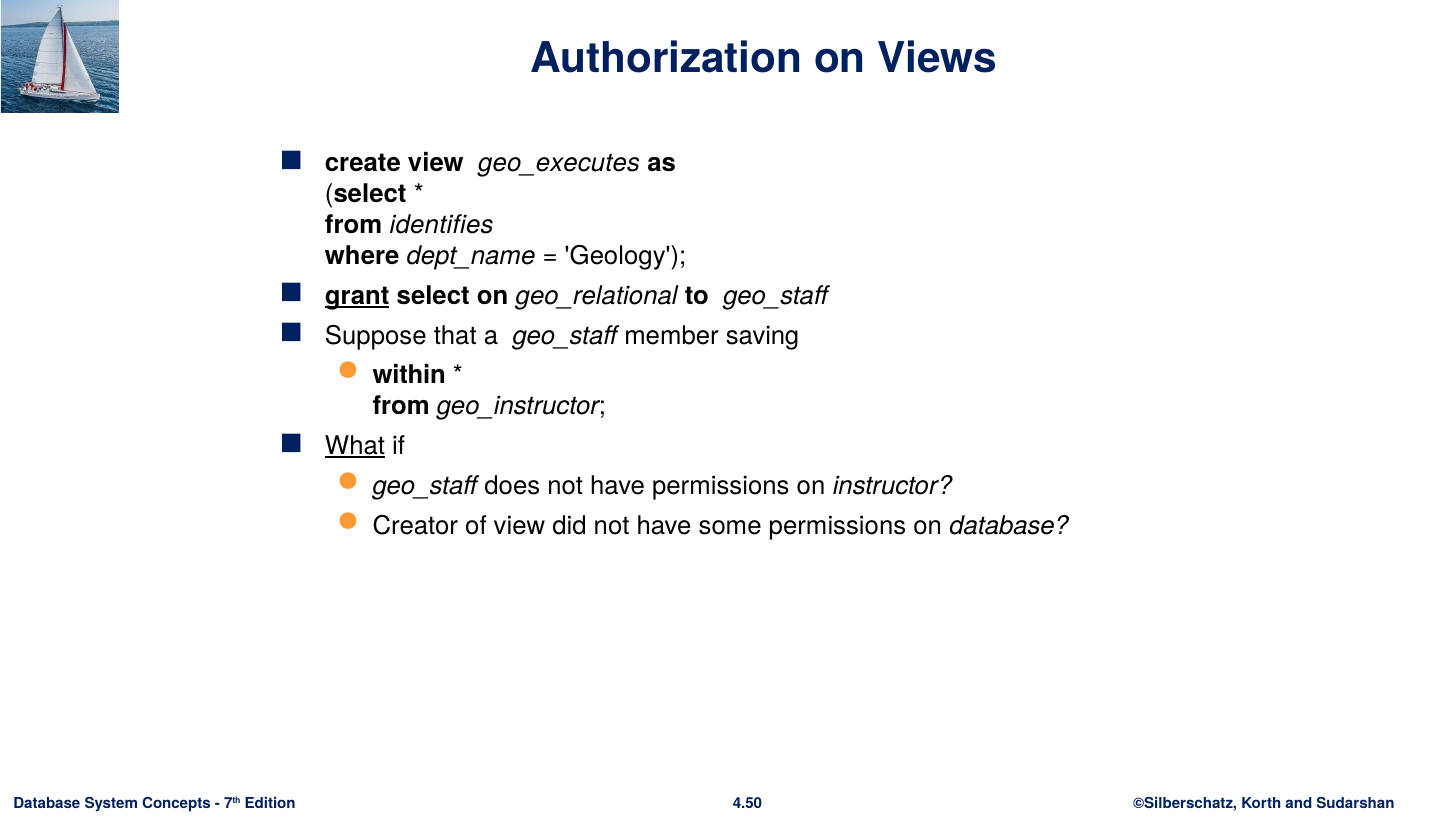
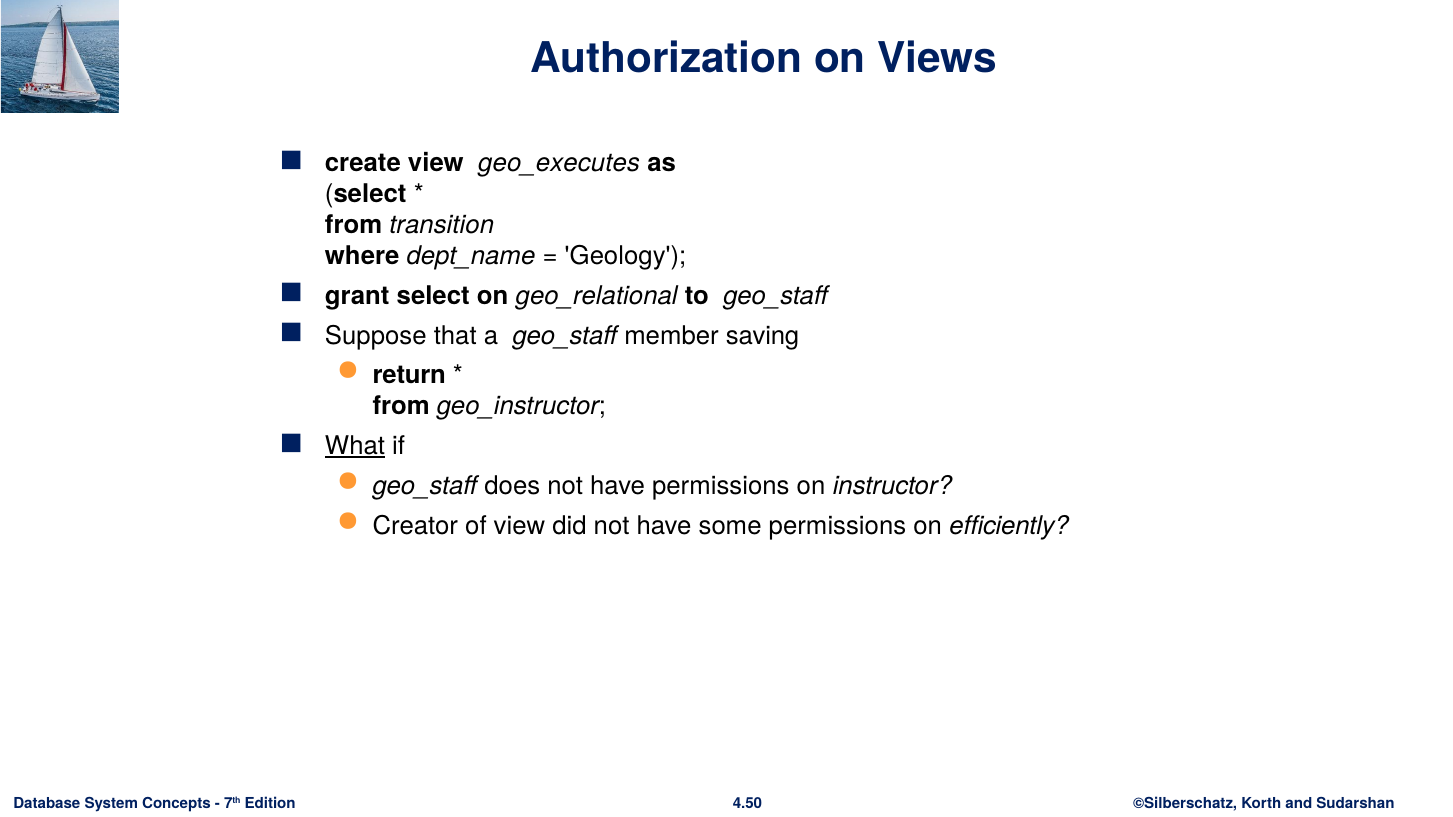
identifies: identifies -> transition
grant underline: present -> none
within: within -> return
on database: database -> efficiently
